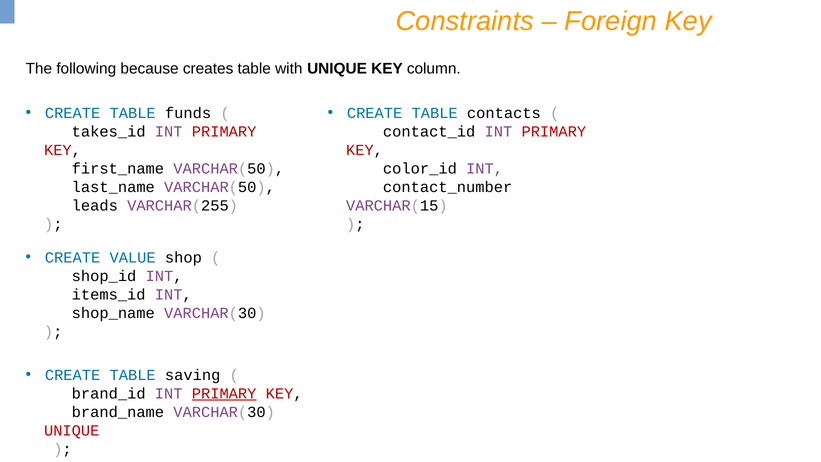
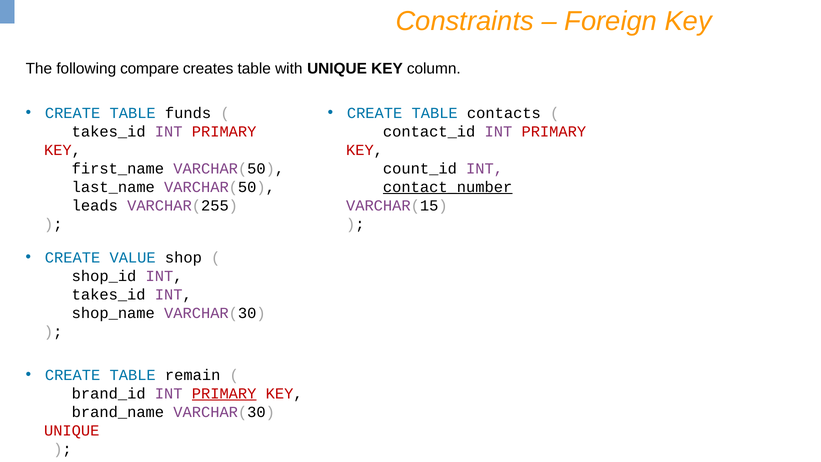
because: because -> compare
color_id: color_id -> count_id
contact_number underline: none -> present
items_id at (109, 294): items_id -> takes_id
saving: saving -> remain
